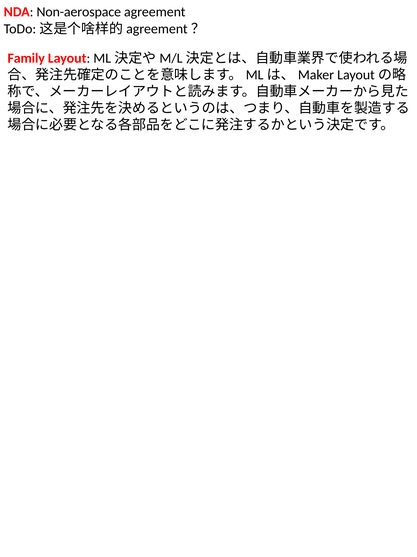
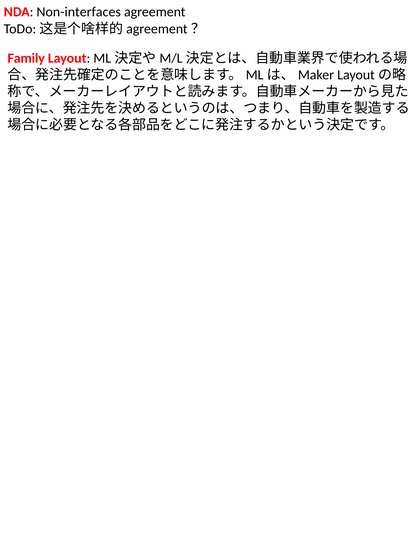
Non-aerospace: Non-aerospace -> Non-interfaces
